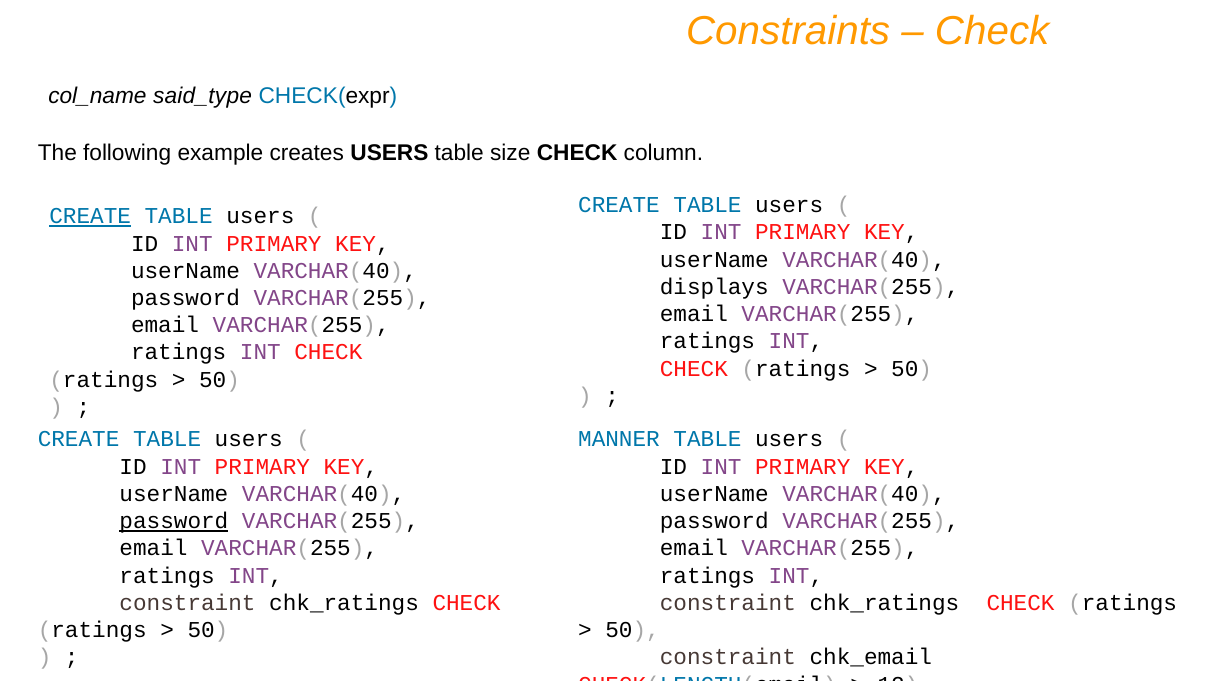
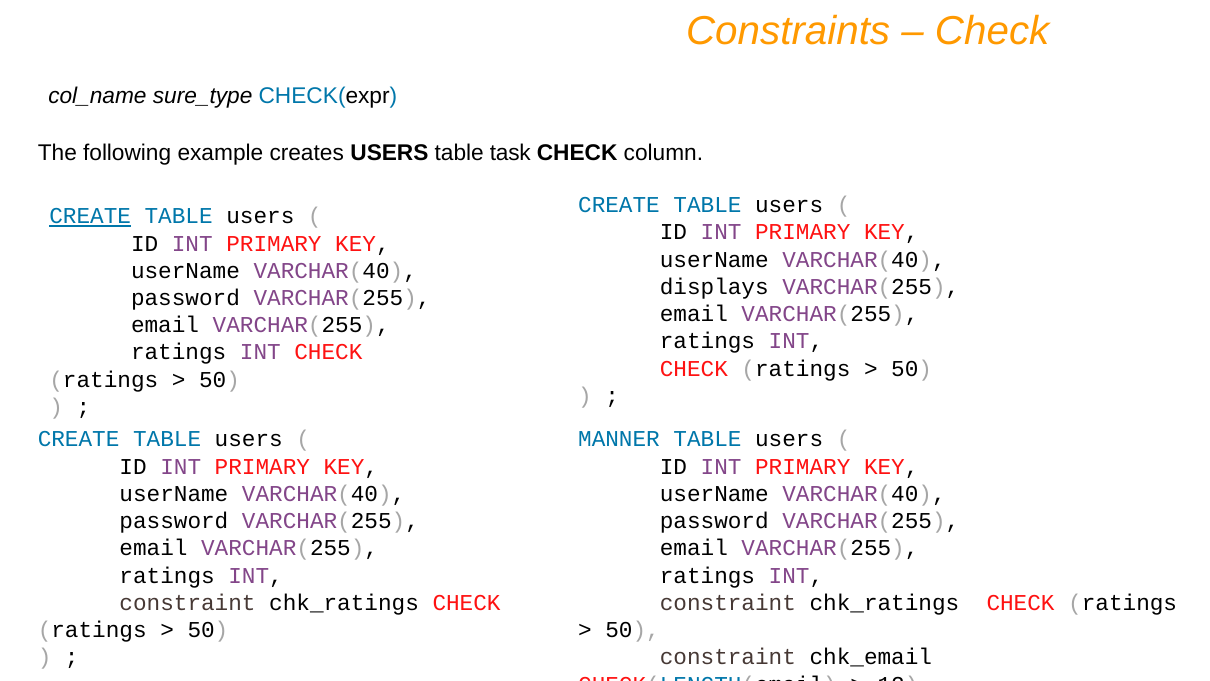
said_type: said_type -> sure_type
size: size -> task
password at (174, 521) underline: present -> none
